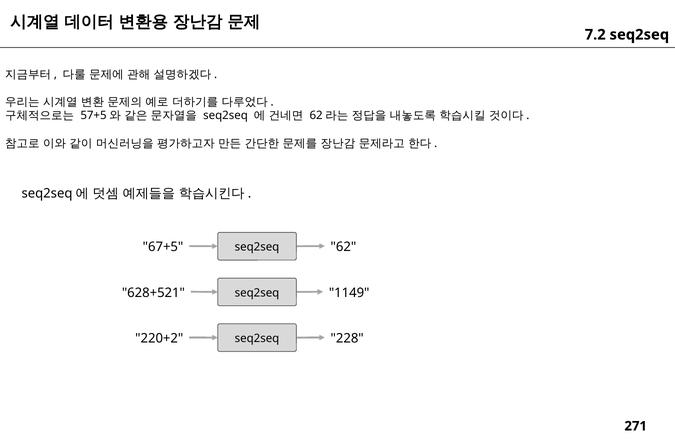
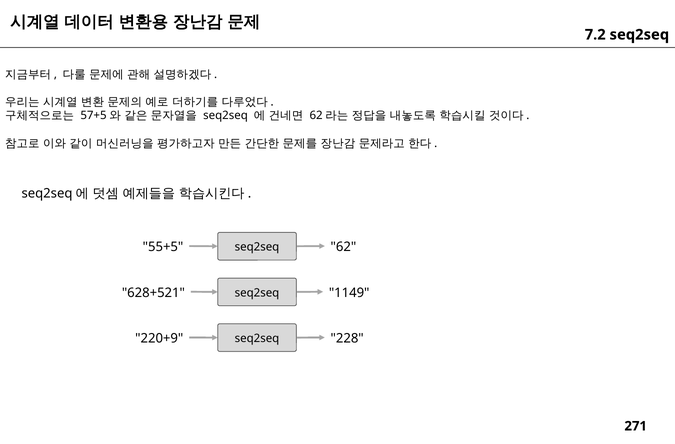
67+5: 67+5 -> 55+5
220+2: 220+2 -> 220+9
